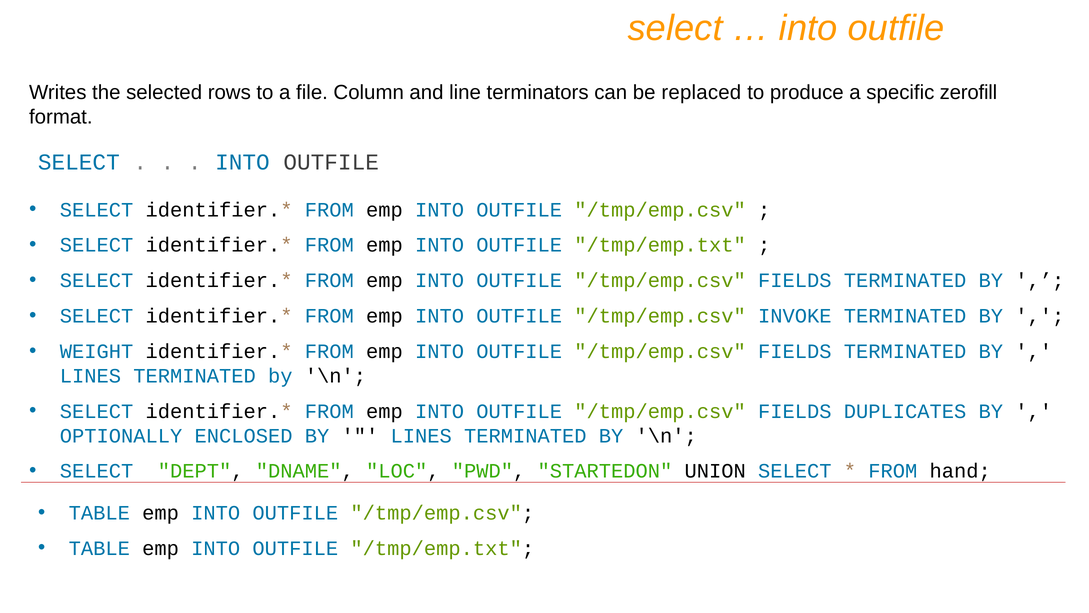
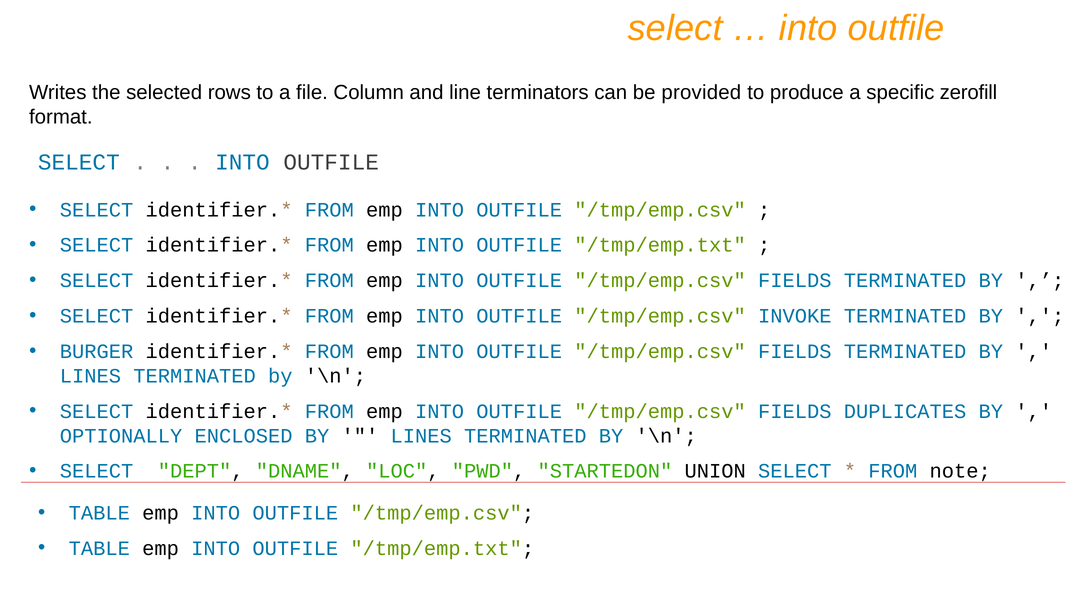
replaced: replaced -> provided
WEIGHT: WEIGHT -> BURGER
hand: hand -> note
